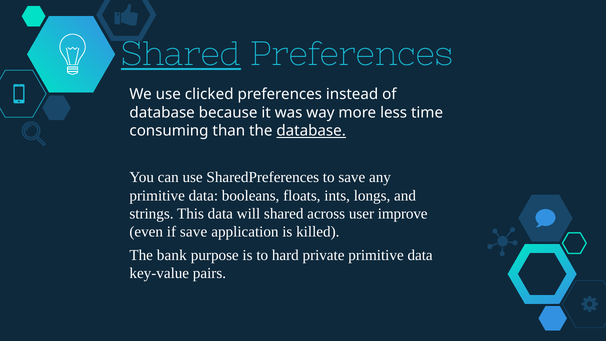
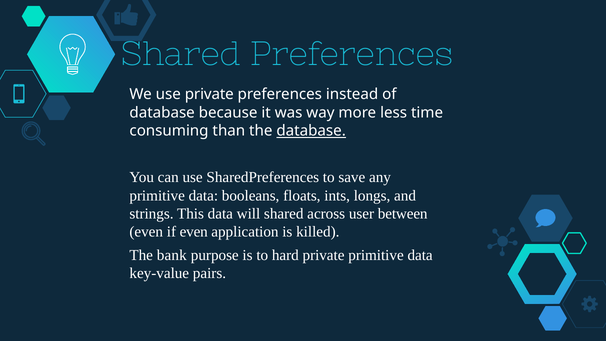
Shared at (181, 54) underline: present -> none
use clicked: clicked -> private
improve: improve -> between
if save: save -> even
